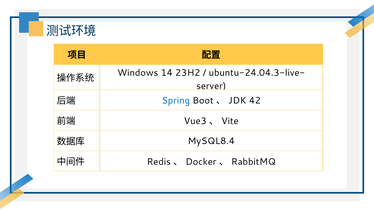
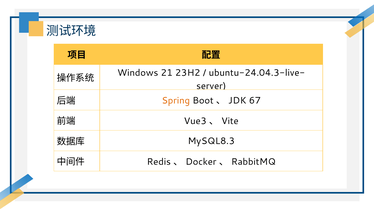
14: 14 -> 21
Spring colour: blue -> orange
42: 42 -> 67
MySQL8.4: MySQL8.4 -> MySQL8.3
